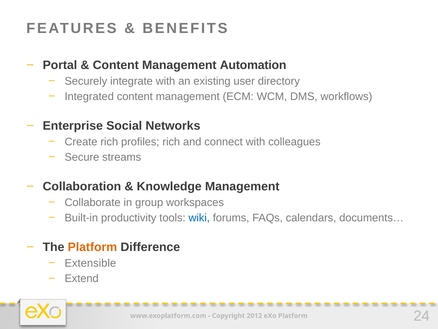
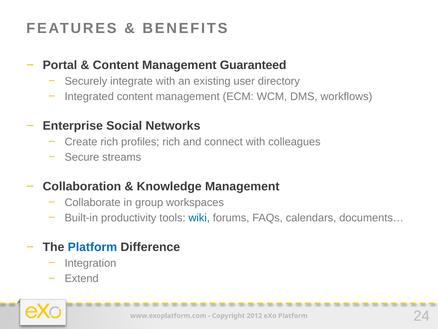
Automation: Automation -> Guaranteed
Platform at (92, 247) colour: orange -> blue
Extensible: Extensible -> Integration
